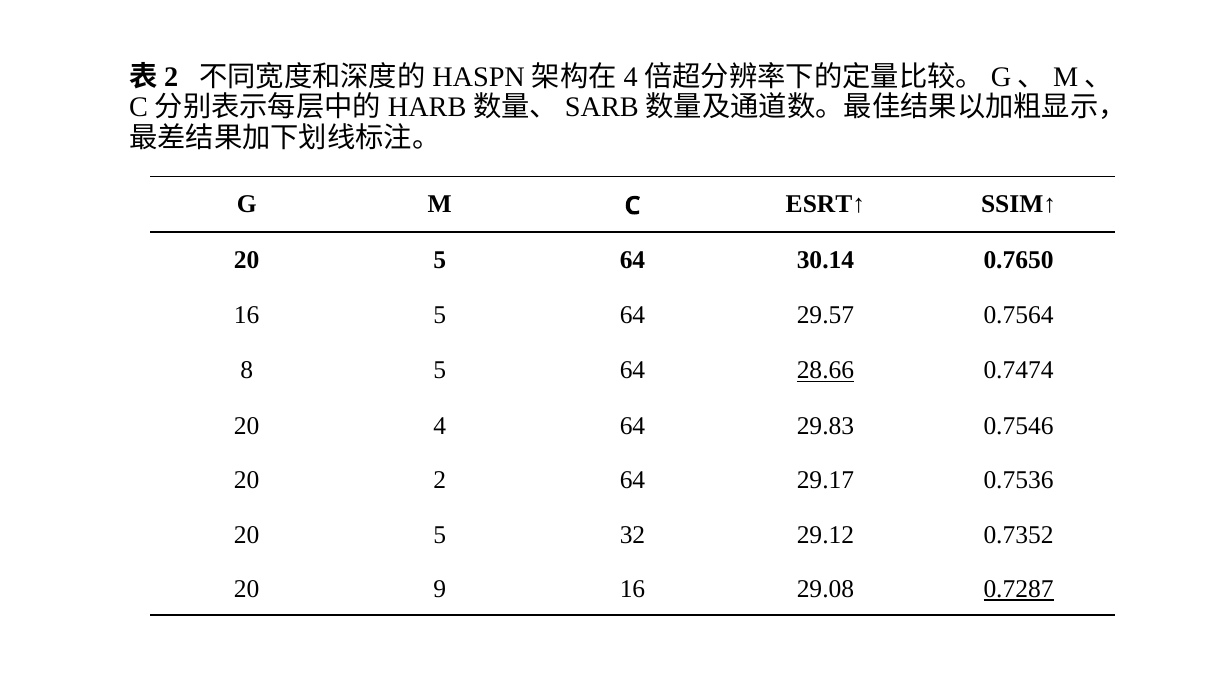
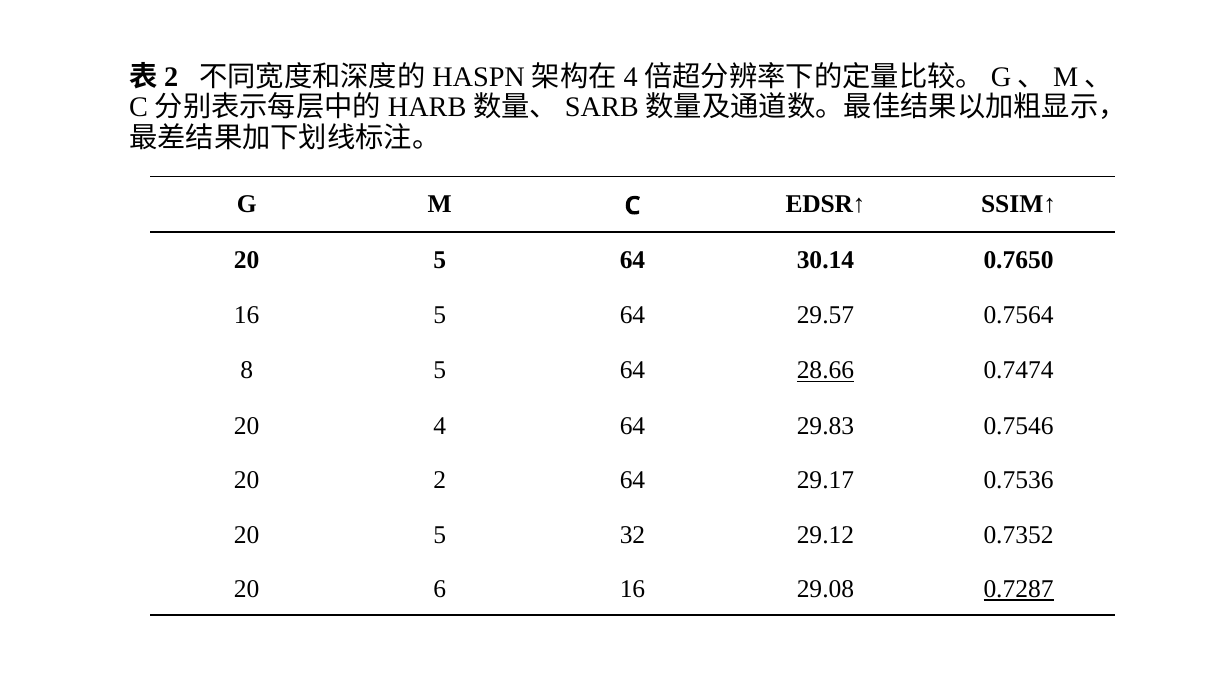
ESRT↑: ESRT↑ -> EDSR↑
9: 9 -> 6
